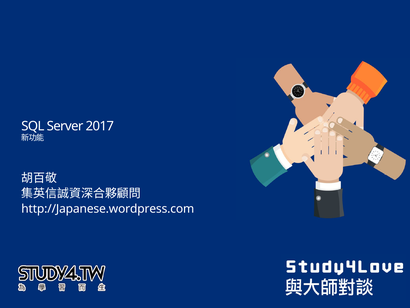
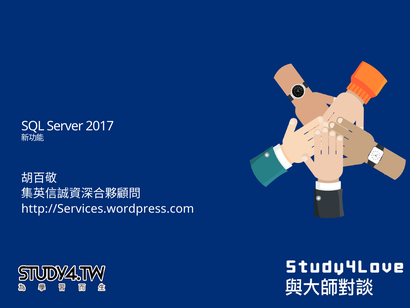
http://Japanese.wordpress.com: http://Japanese.wordpress.com -> http://Services.wordpress.com
